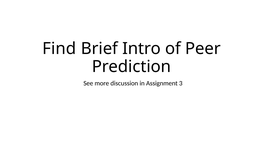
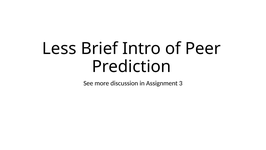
Find: Find -> Less
